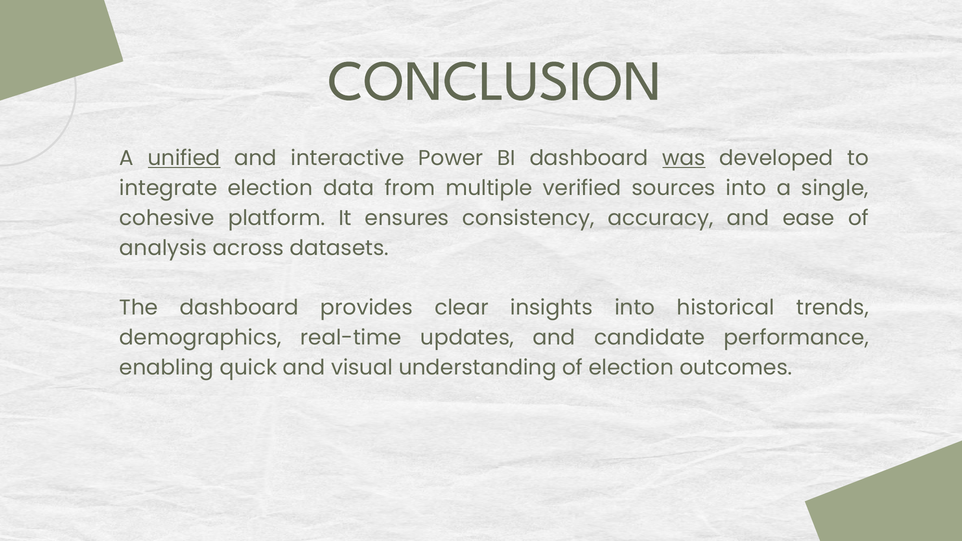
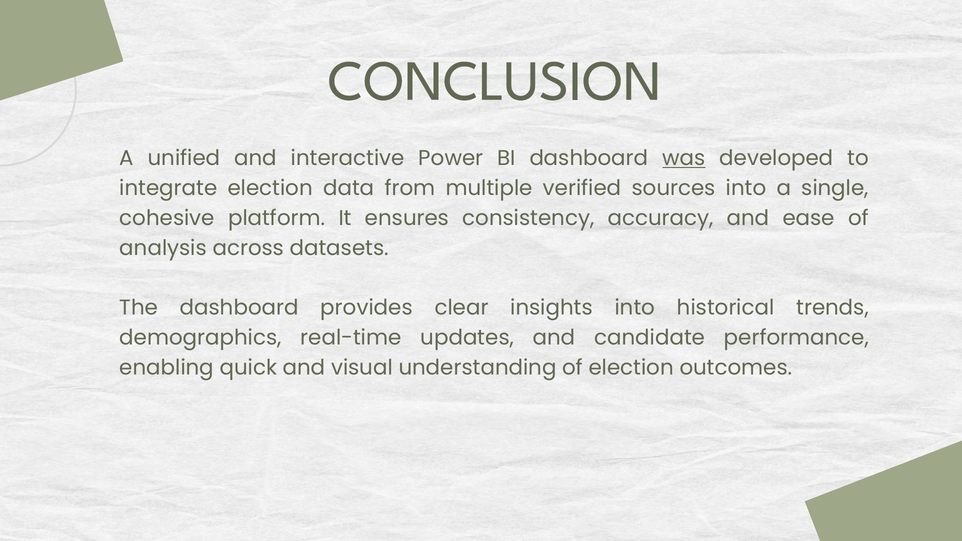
unified underline: present -> none
